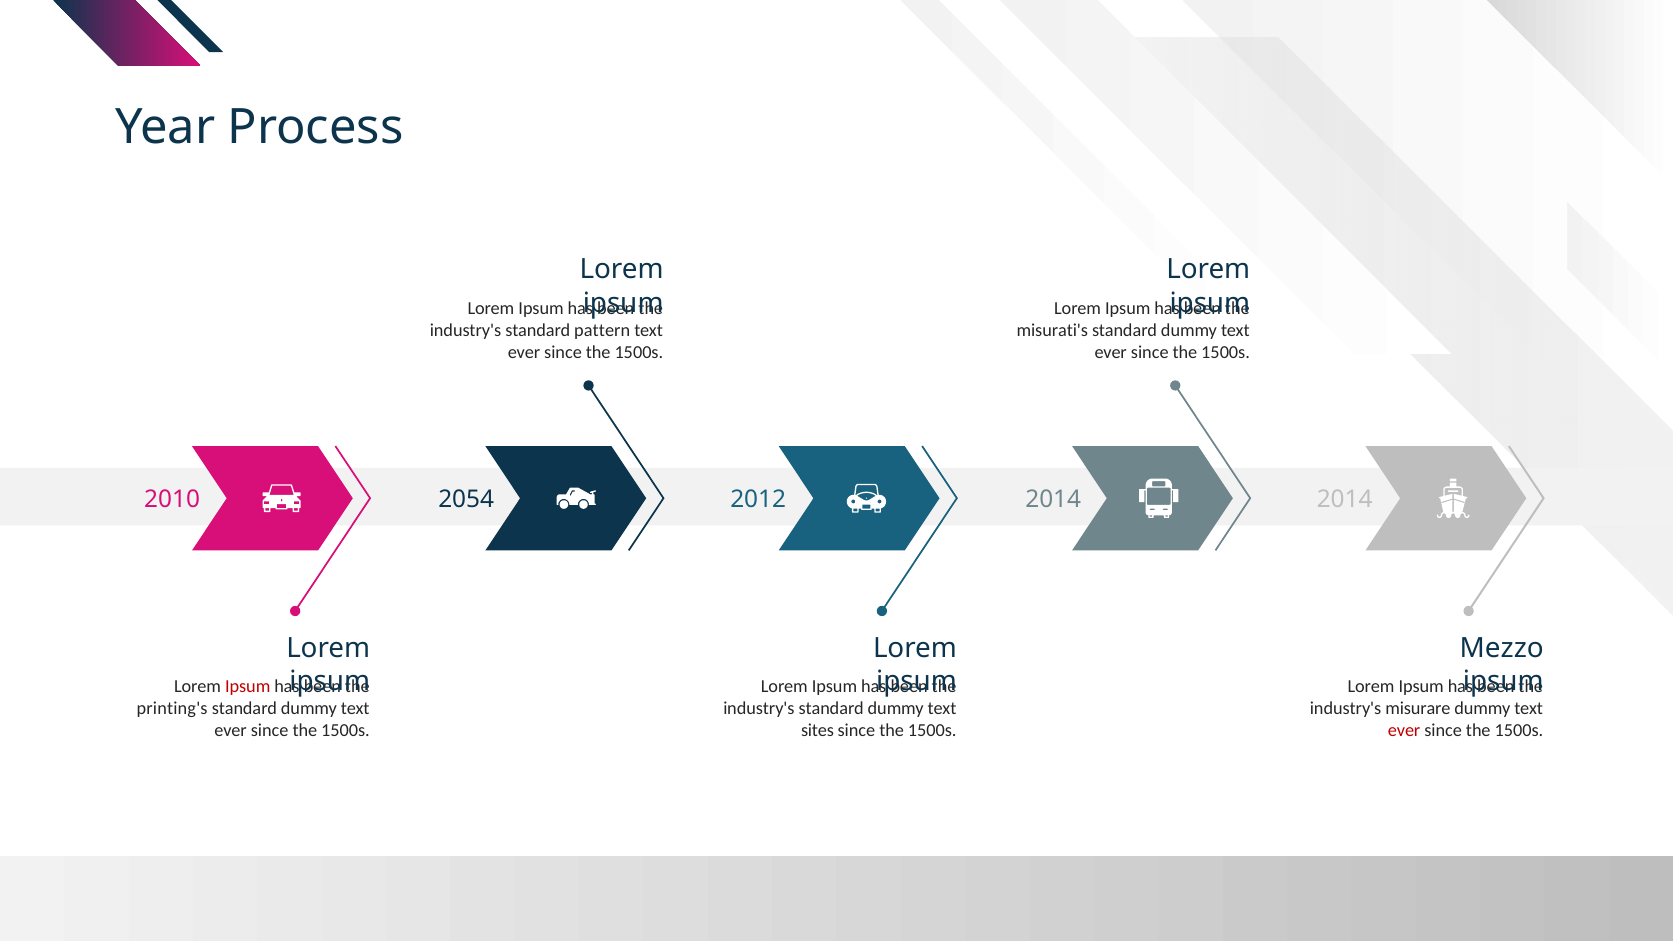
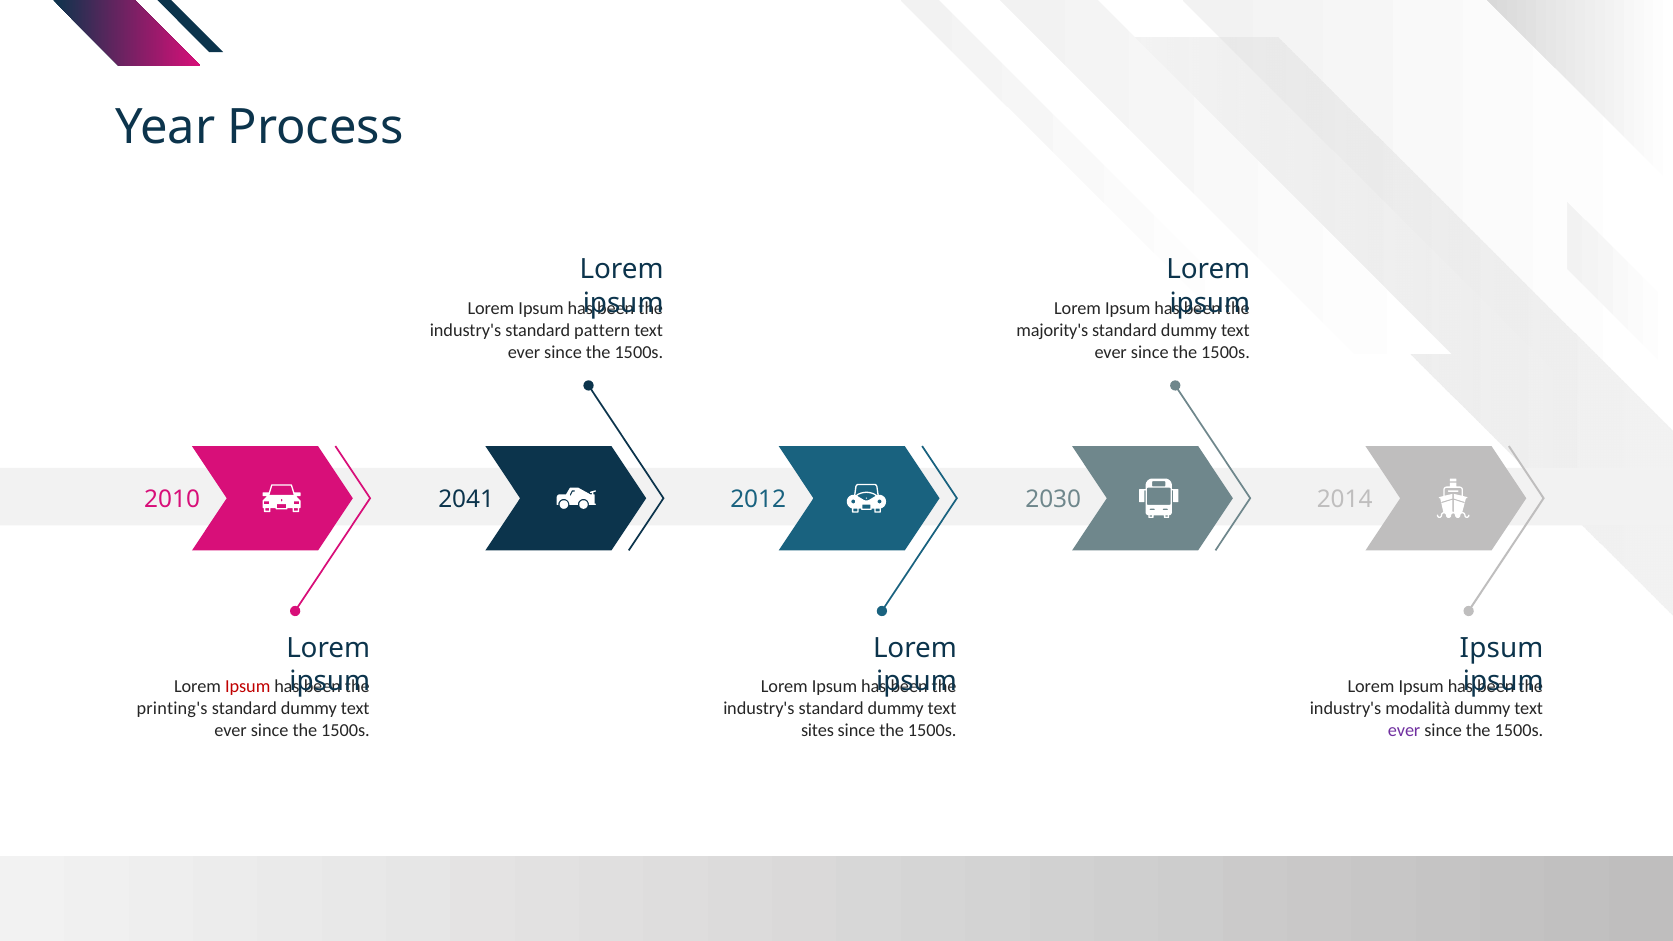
misurati's: misurati's -> majority's
2054: 2054 -> 2041
2012 2014: 2014 -> 2030
Mezzo at (1502, 648): Mezzo -> Ipsum
misurare: misurare -> modalità
ever at (1404, 731) colour: red -> purple
